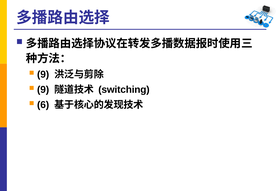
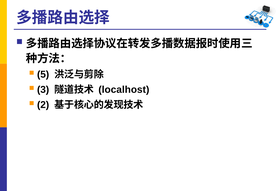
9 at (43, 74): 9 -> 5
9 at (43, 90): 9 -> 3
switching: switching -> localhost
6: 6 -> 2
